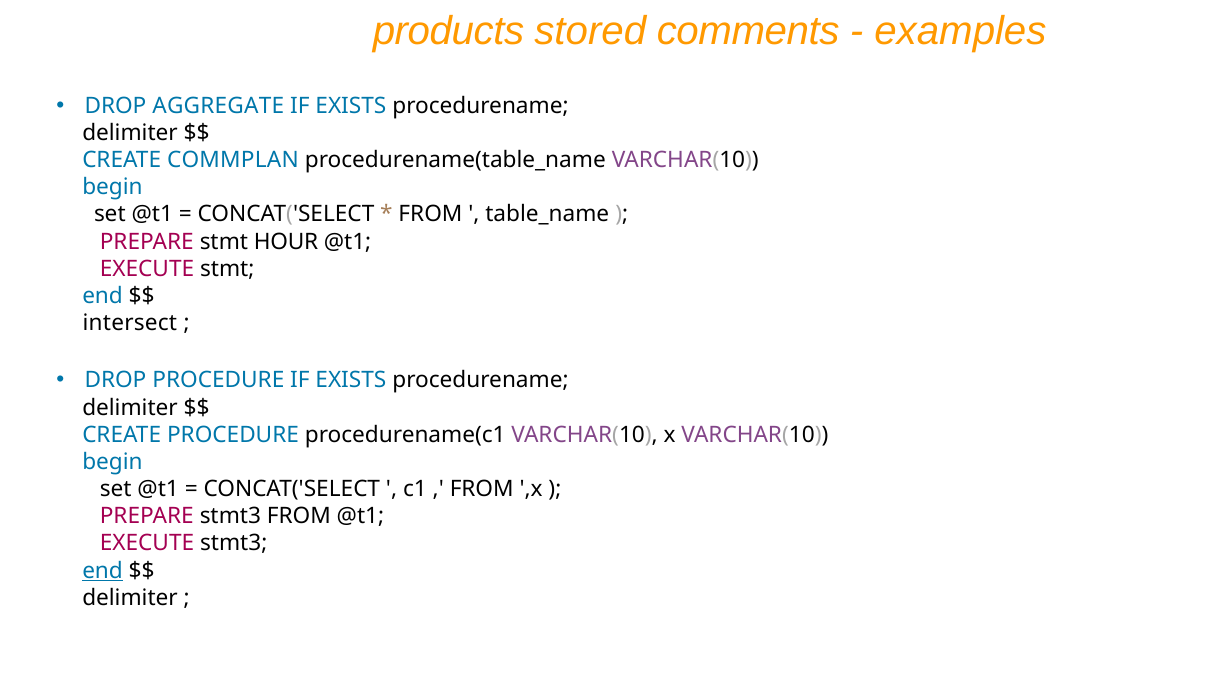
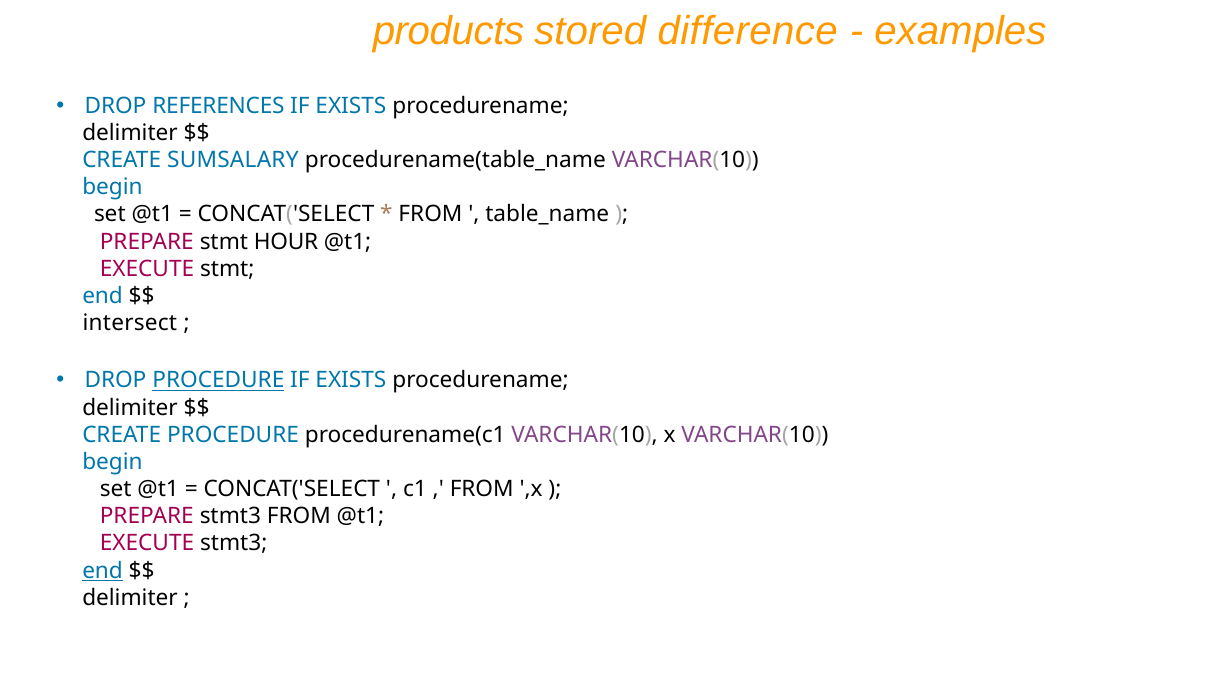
comments: comments -> difference
AGGREGATE: AGGREGATE -> REFERENCES
COMMPLAN: COMMPLAN -> SUMSALARY
PROCEDURE at (218, 380) underline: none -> present
